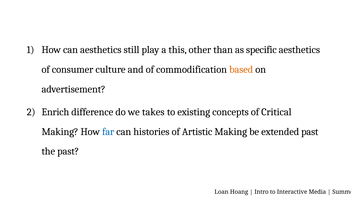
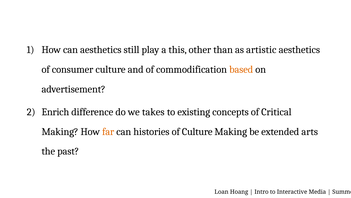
specific: specific -> artistic
far colour: blue -> orange
of Artistic: Artistic -> Culture
extended past: past -> arts
